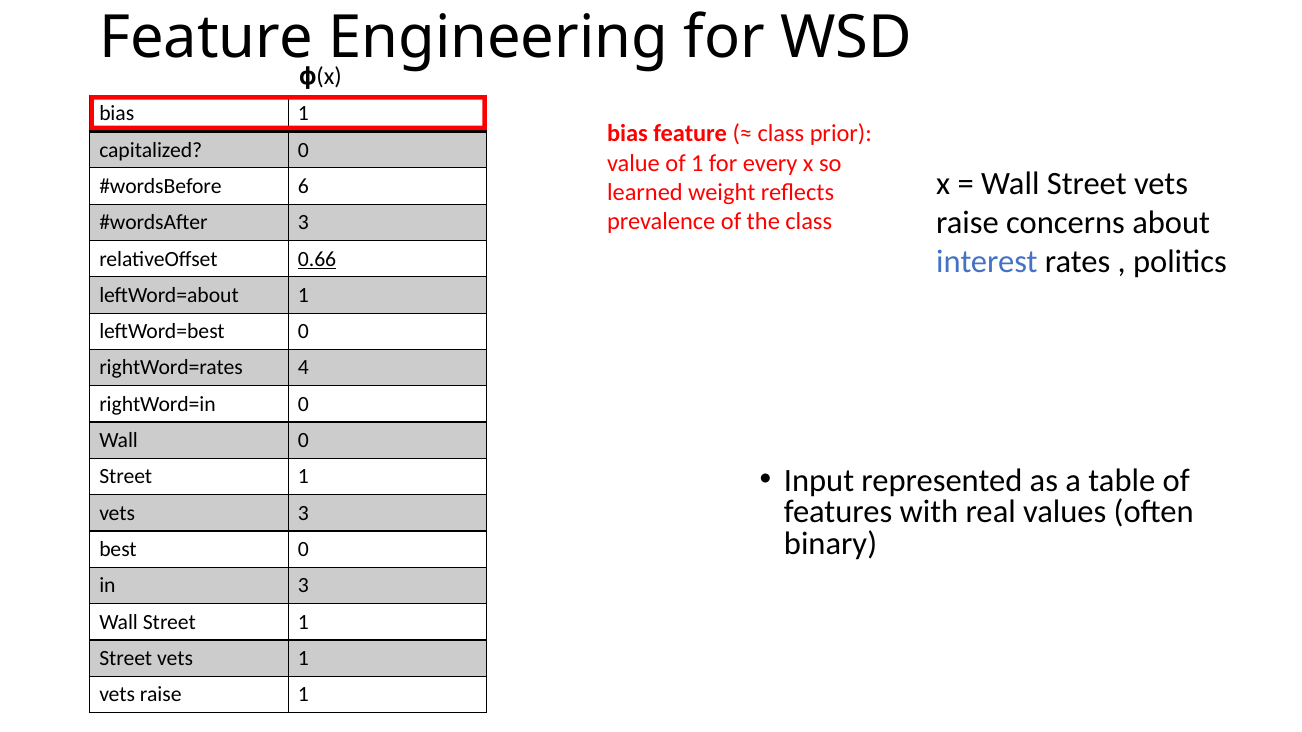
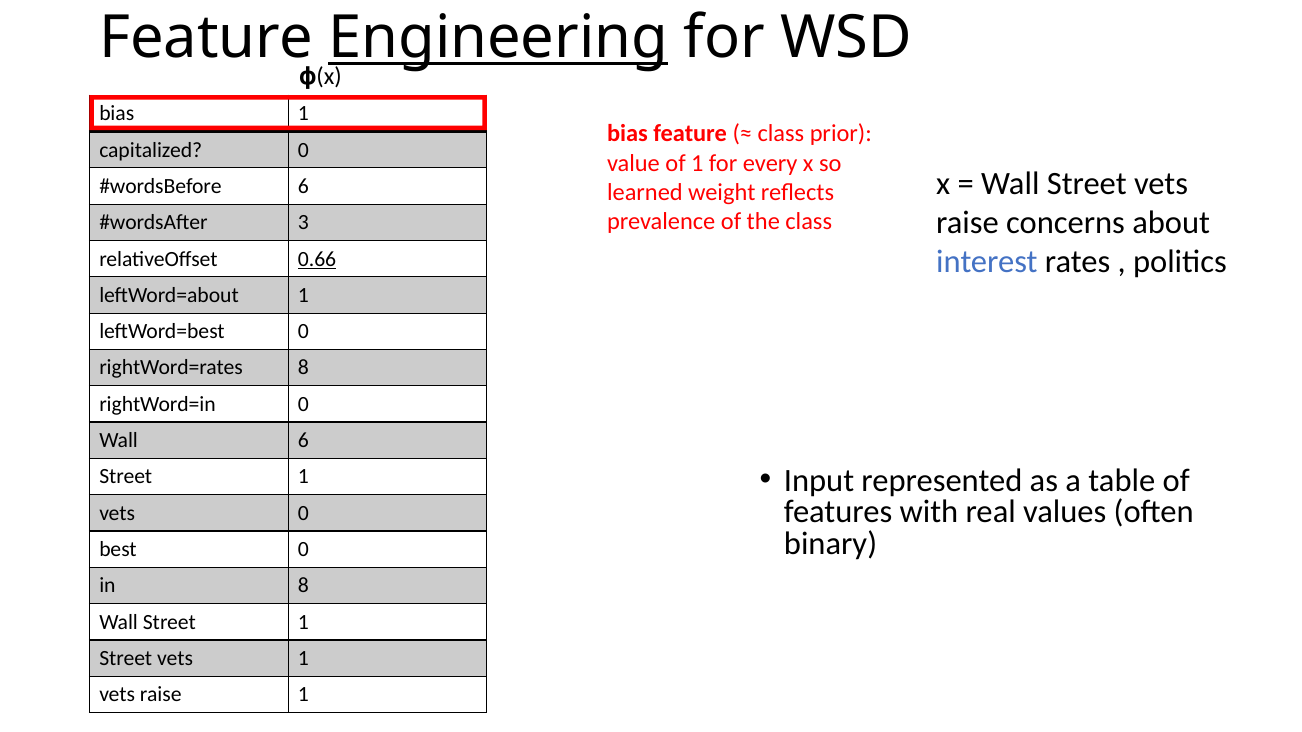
Engineering underline: none -> present
rightWord=rates 4: 4 -> 8
Wall 0: 0 -> 6
vets 3: 3 -> 0
in 3: 3 -> 8
